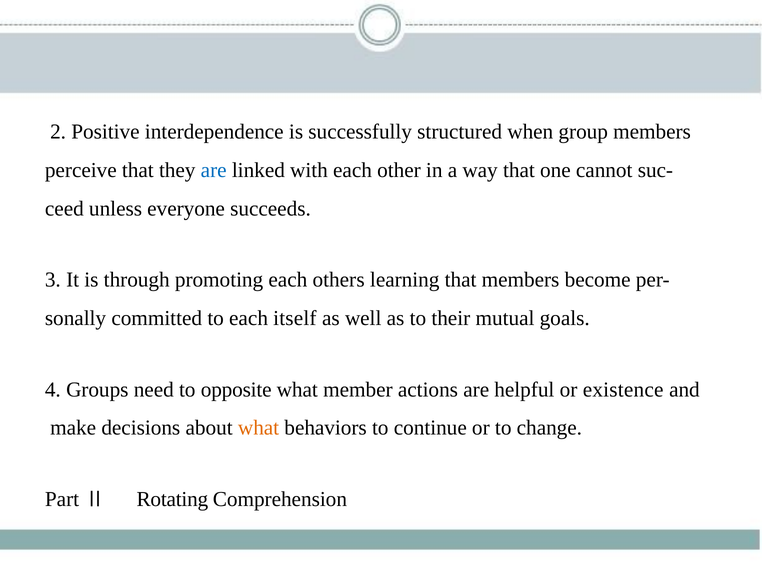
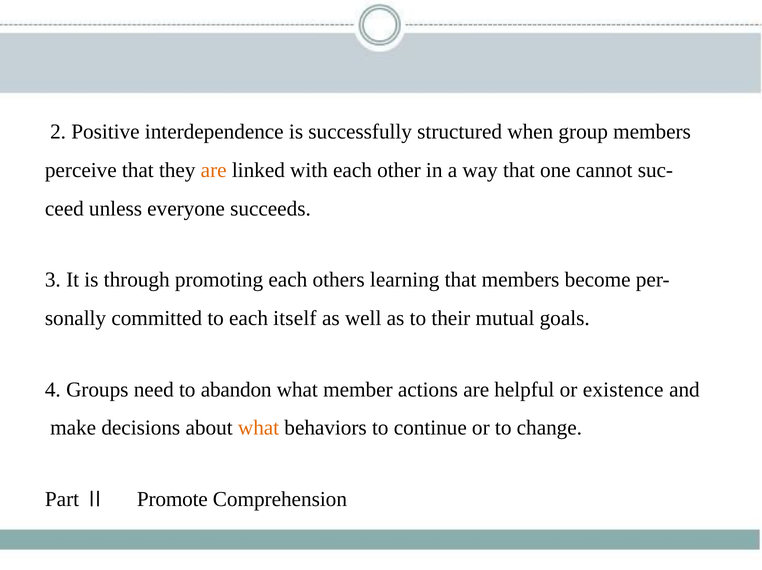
are at (214, 170) colour: blue -> orange
opposite: opposite -> abandon
Rotating: Rotating -> Promote
